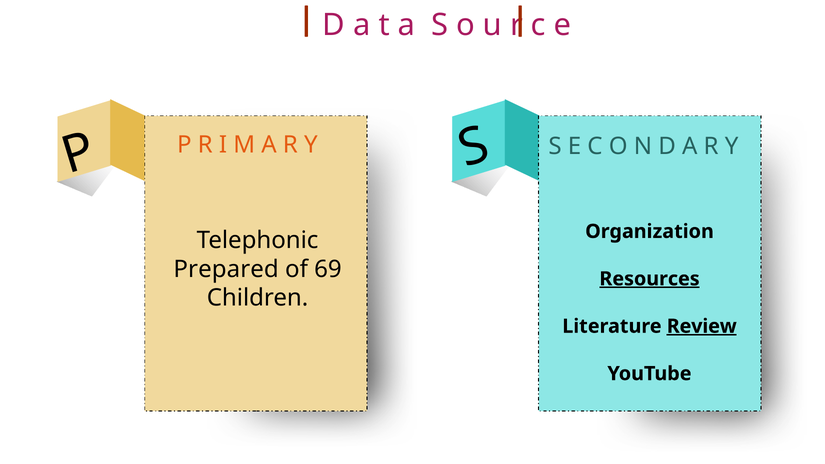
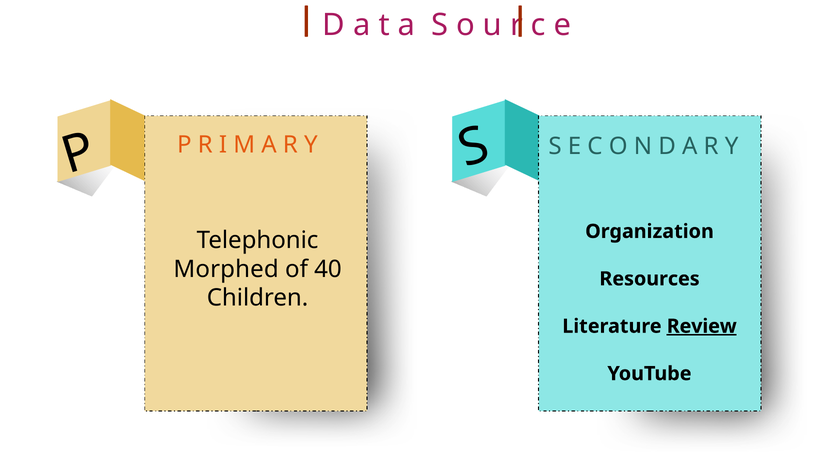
Prepared: Prepared -> Morphed
69: 69 -> 40
Resources underline: present -> none
